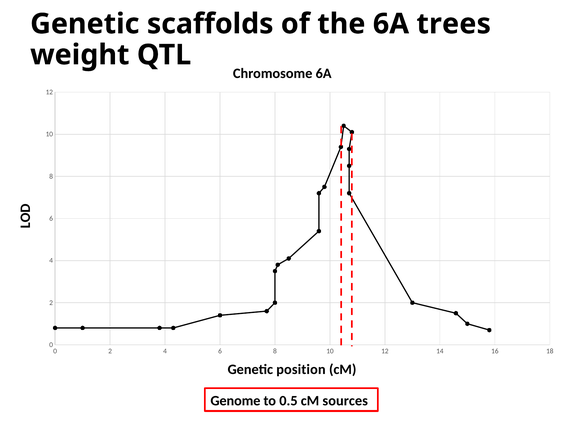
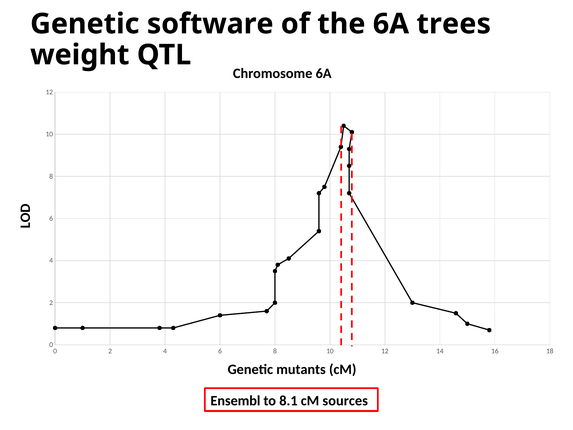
scaffolds: scaffolds -> software
position: position -> mutants
Genome: Genome -> Ensembl
0.5: 0.5 -> 8.1
